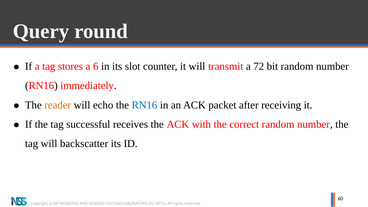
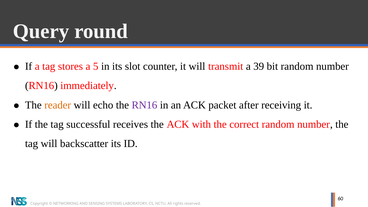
6: 6 -> 5
72: 72 -> 39
RN16 at (144, 105) colour: blue -> purple
